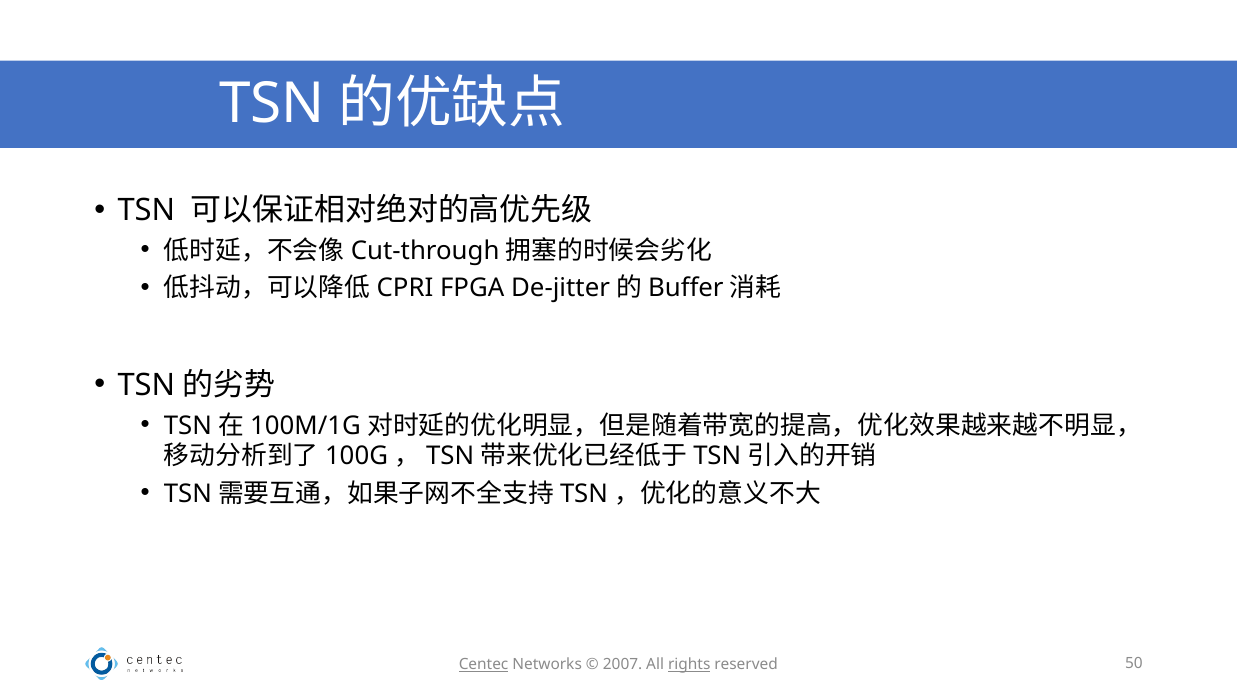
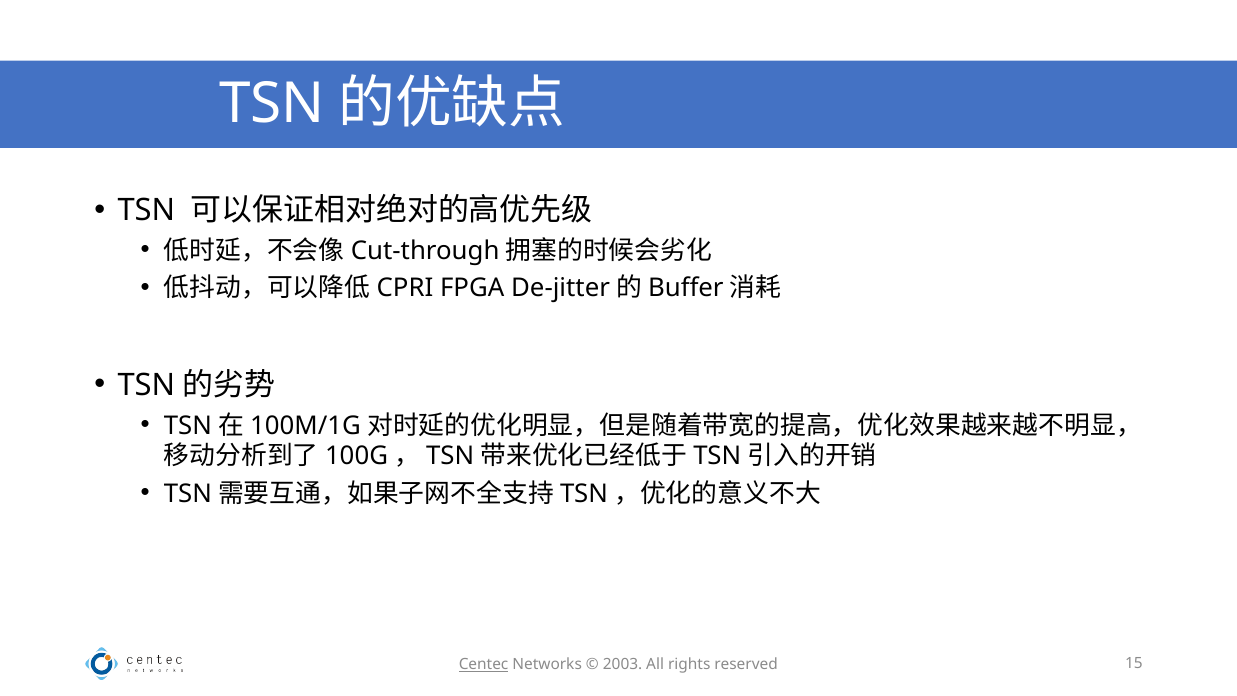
2007: 2007 -> 2003
rights underline: present -> none
50: 50 -> 15
